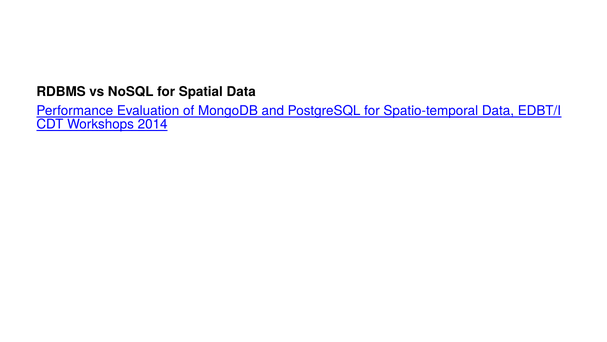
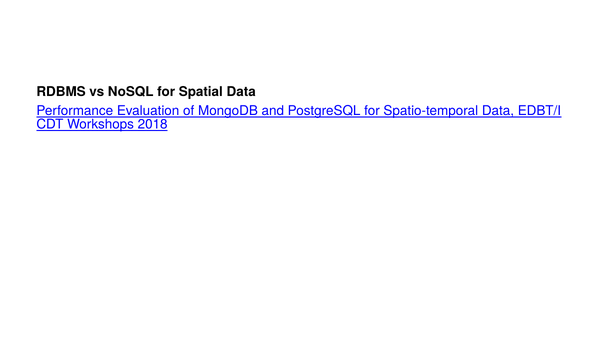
2014: 2014 -> 2018
